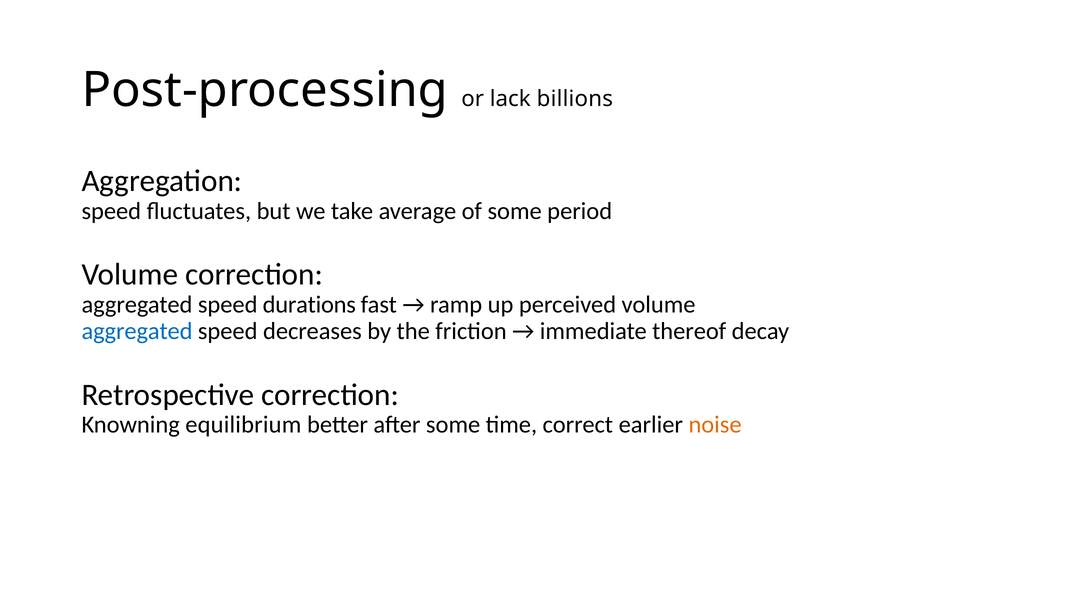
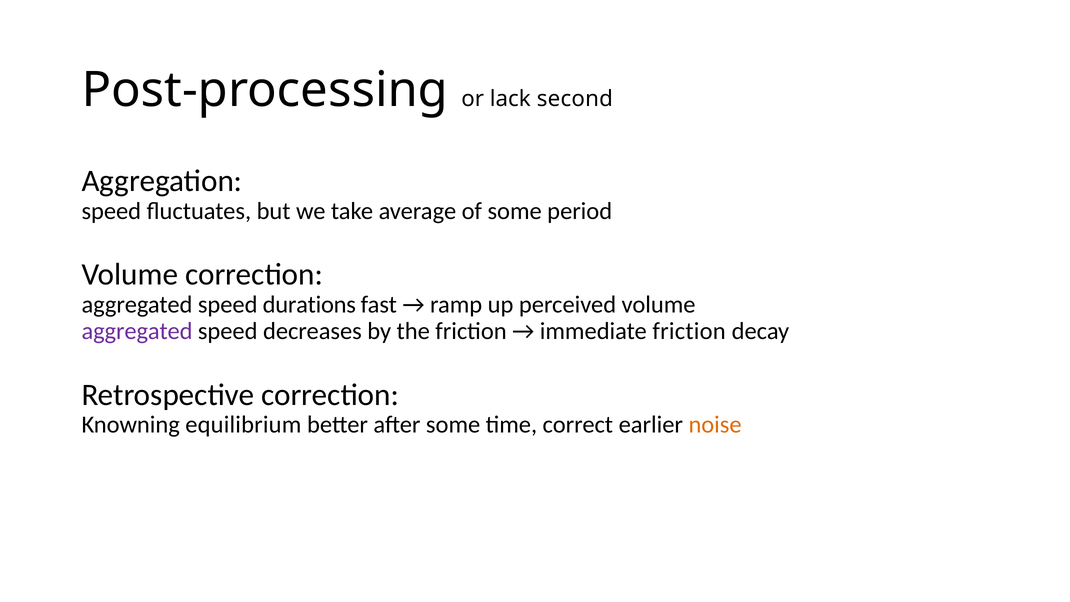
billions: billions -> second
aggregated at (137, 331) colour: blue -> purple
immediate thereof: thereof -> friction
